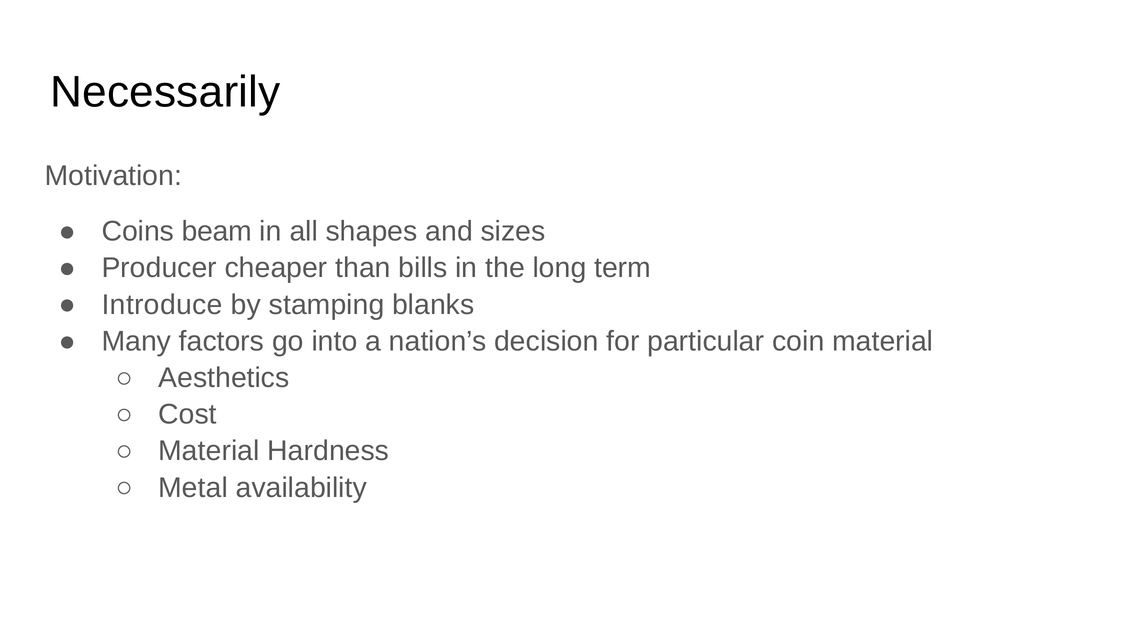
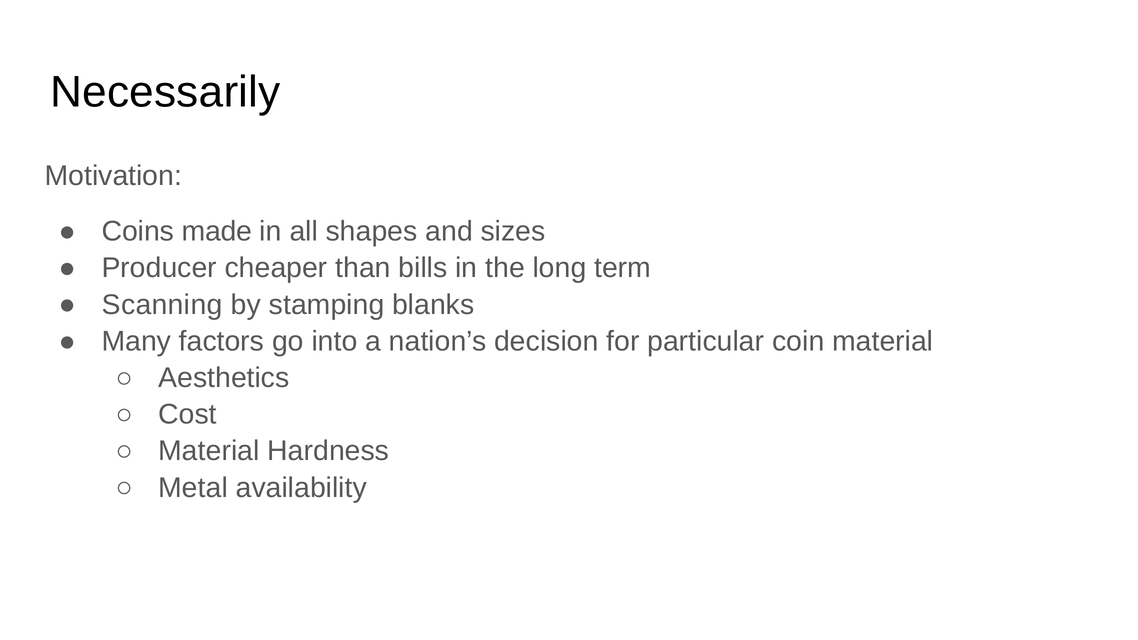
beam: beam -> made
Introduce: Introduce -> Scanning
